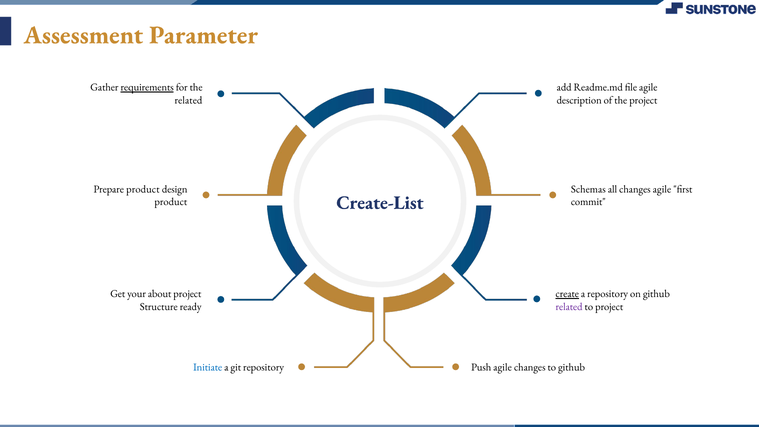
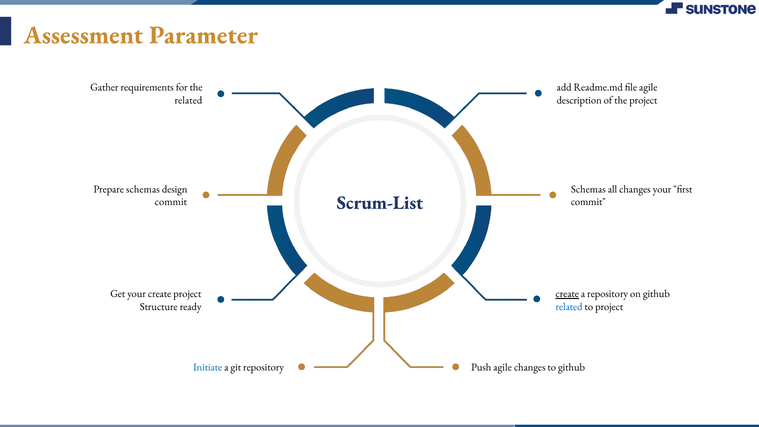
requirements underline: present -> none
Prepare product: product -> schemas
changes agile: agile -> your
Create-List: Create-List -> Scrum-List
product at (171, 202): product -> commit
your about: about -> create
related at (569, 307) colour: purple -> blue
